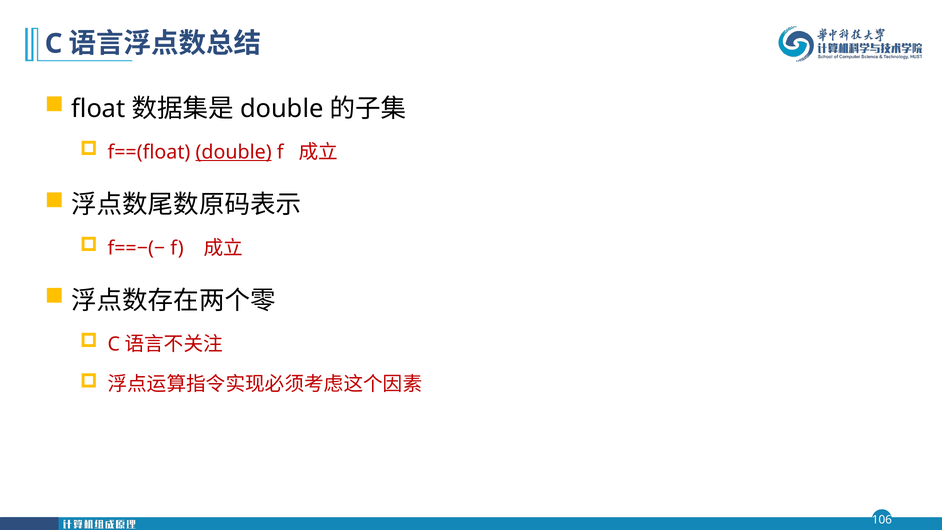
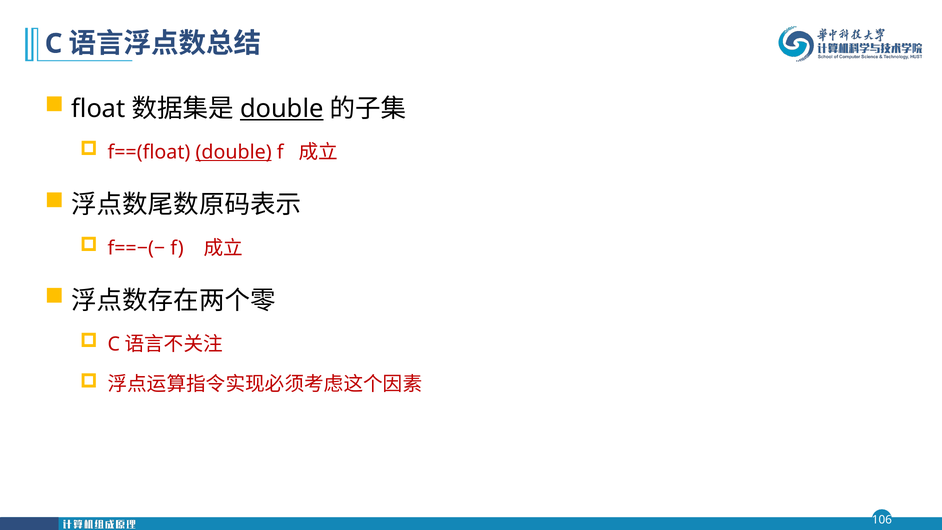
double at (282, 109) underline: none -> present
